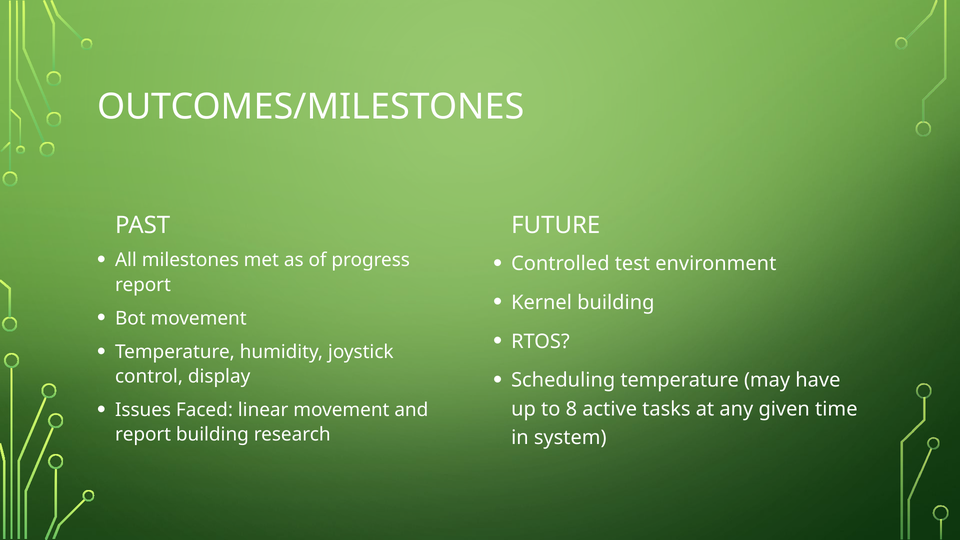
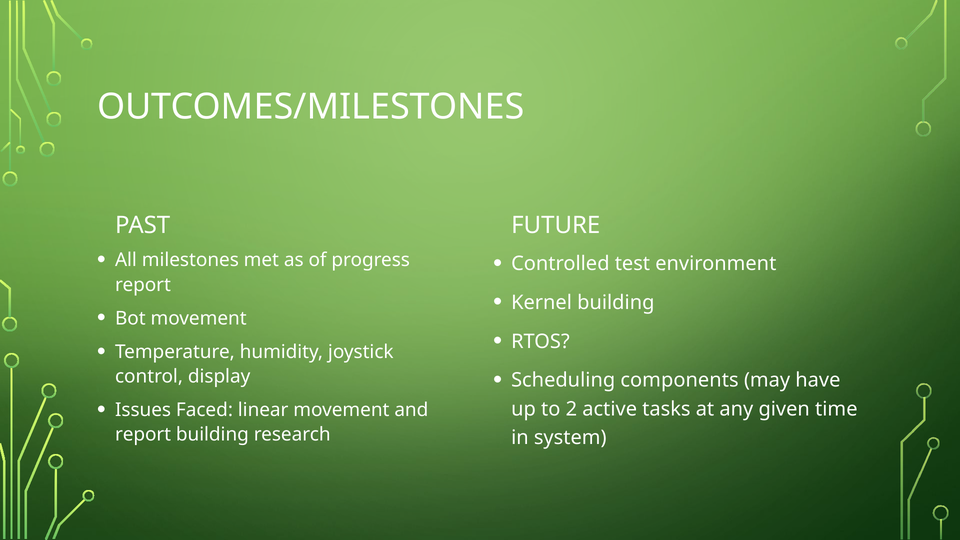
Scheduling temperature: temperature -> components
8: 8 -> 2
